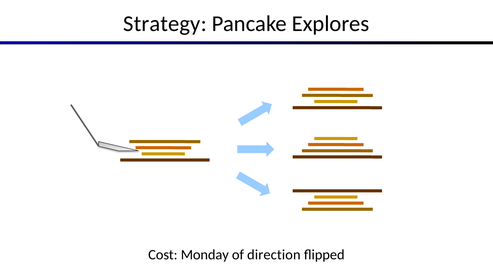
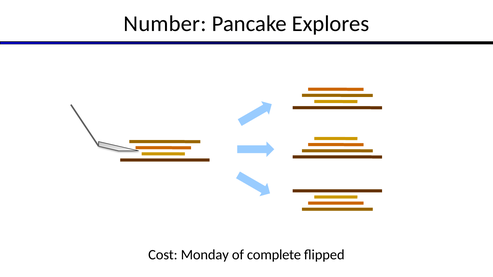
Strategy: Strategy -> Number
direction: direction -> complete
